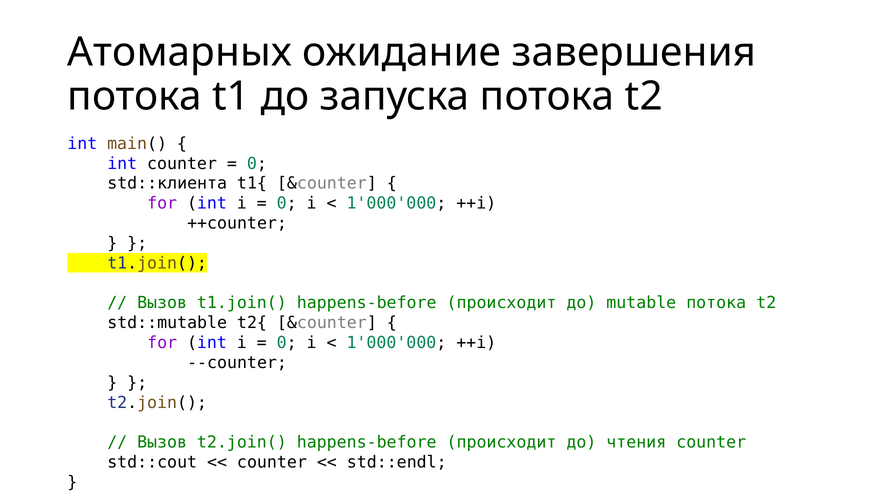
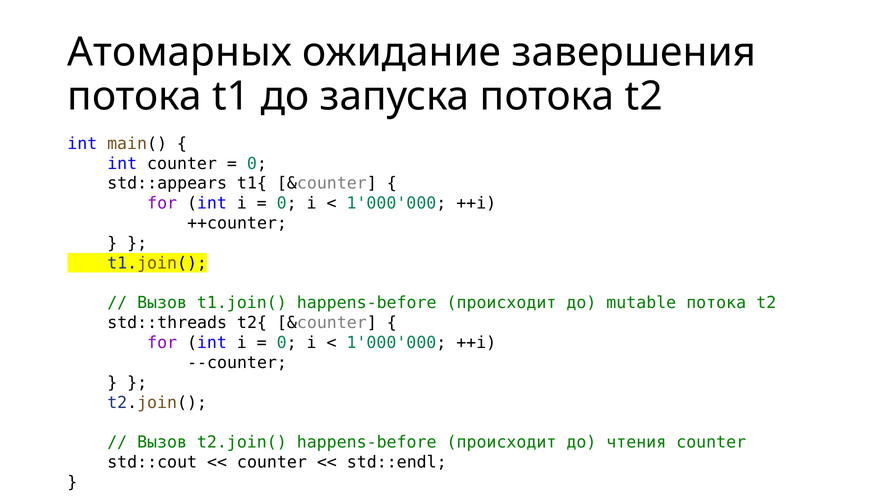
std::клиента: std::клиента -> std::appears
std::mutable: std::mutable -> std::threads
